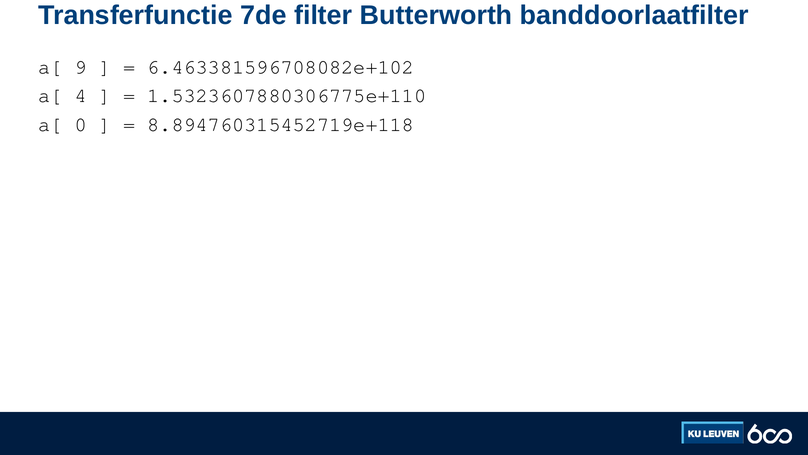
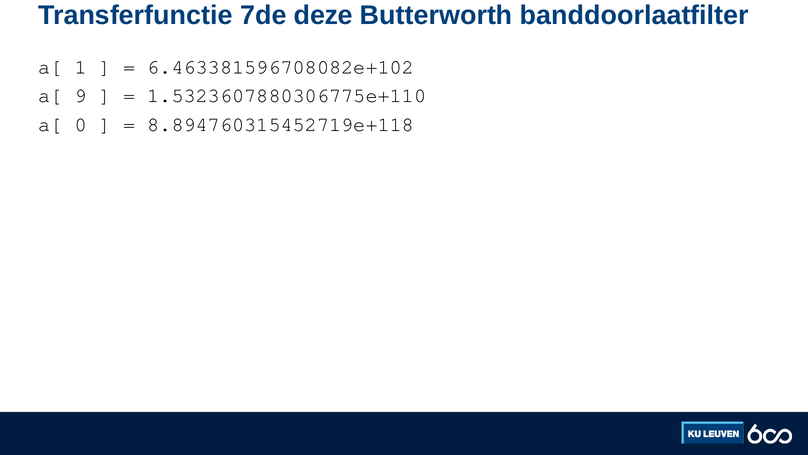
filter: filter -> deze
9: 9 -> 1
4: 4 -> 9
